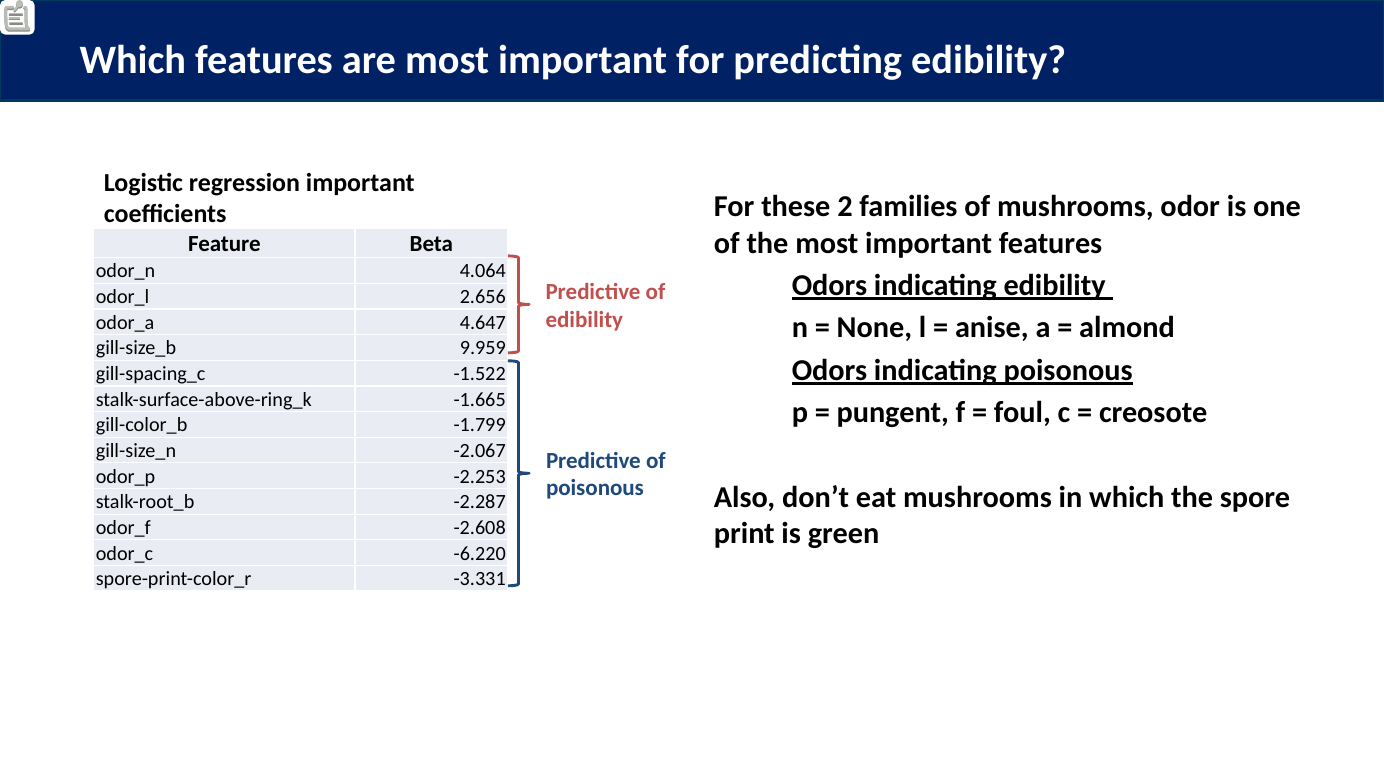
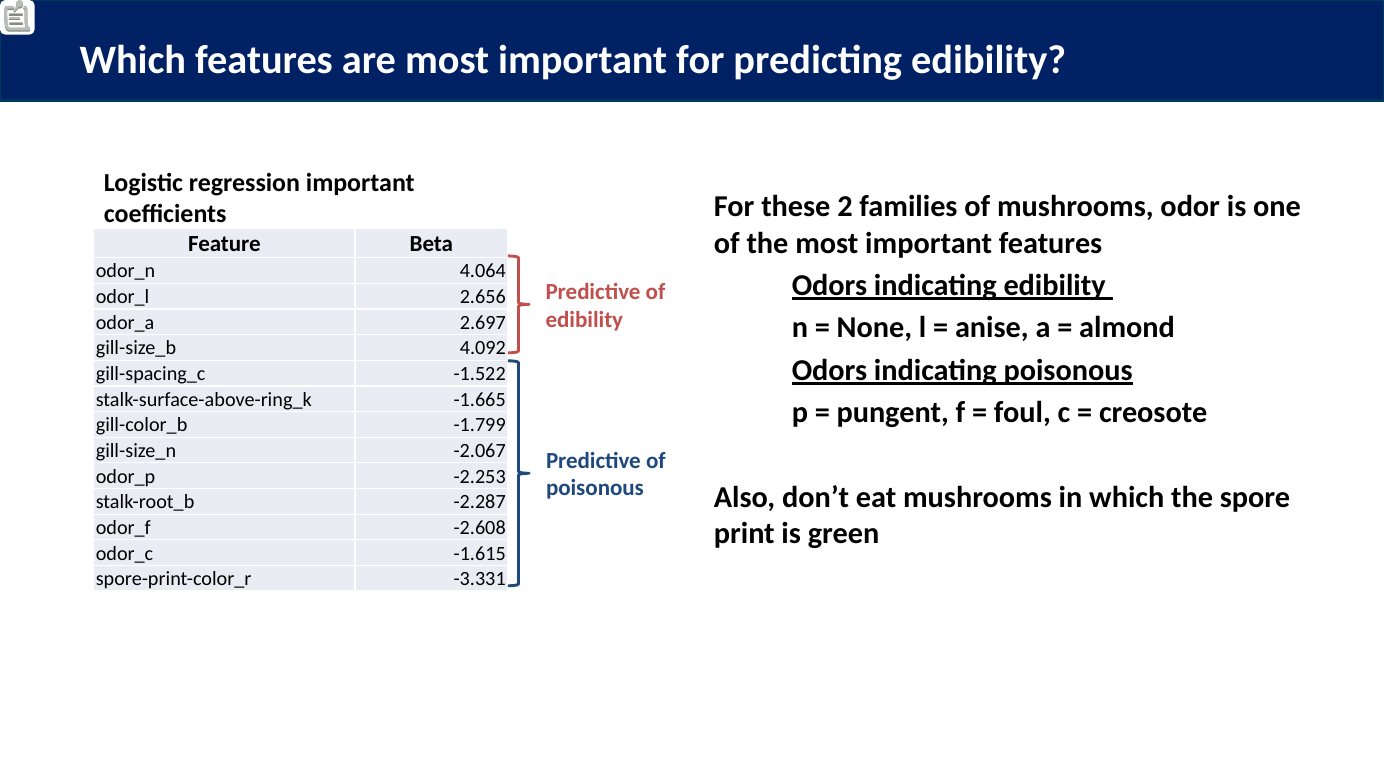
4.647: 4.647 -> 2.697
9.959: 9.959 -> 4.092
-6.220: -6.220 -> -1.615
